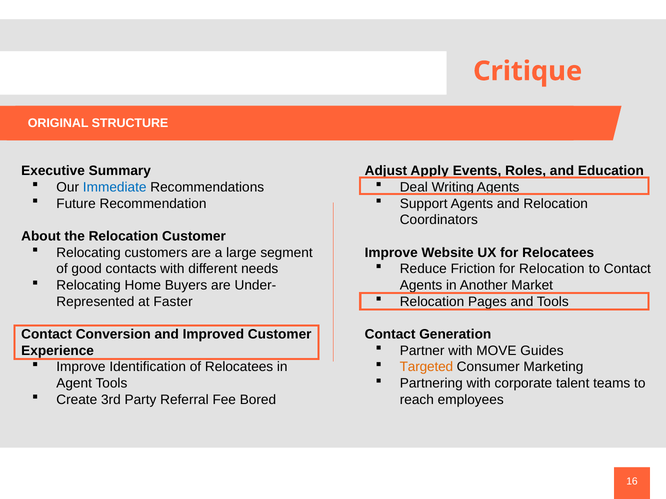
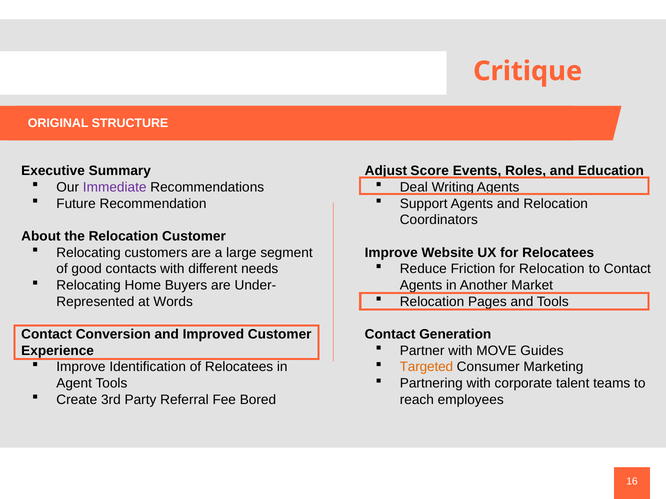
Apply: Apply -> Score
Immediate colour: blue -> purple
Faster: Faster -> Words
